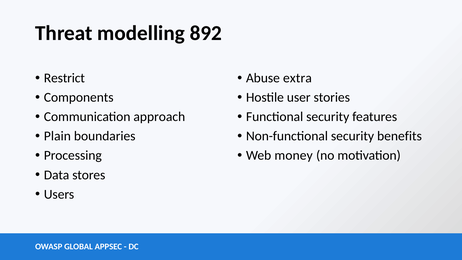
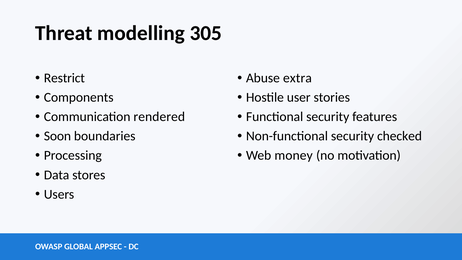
892: 892 -> 305
approach: approach -> rendered
Plain: Plain -> Soon
benefits: benefits -> checked
